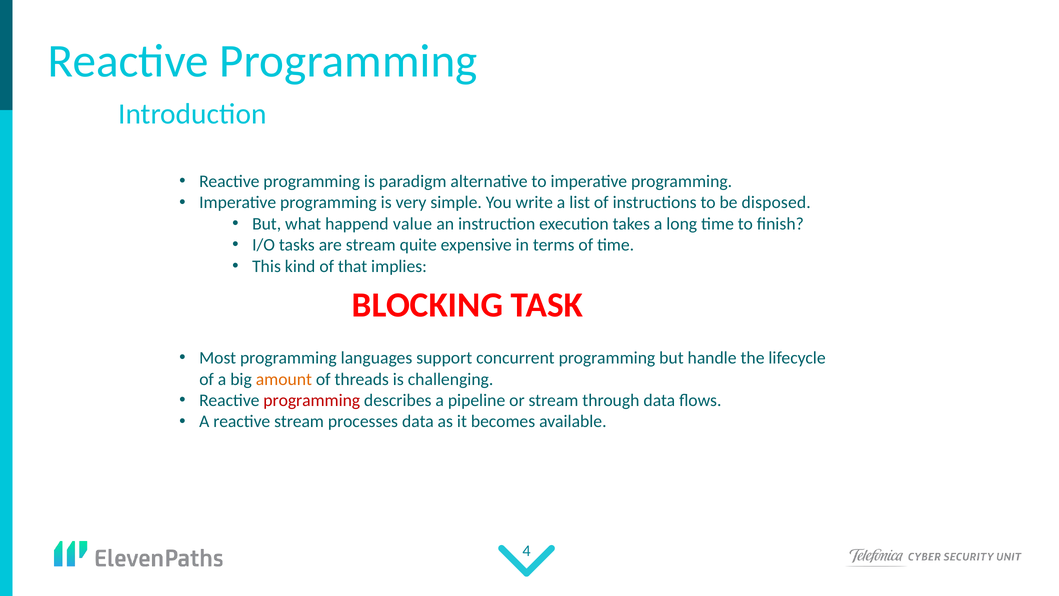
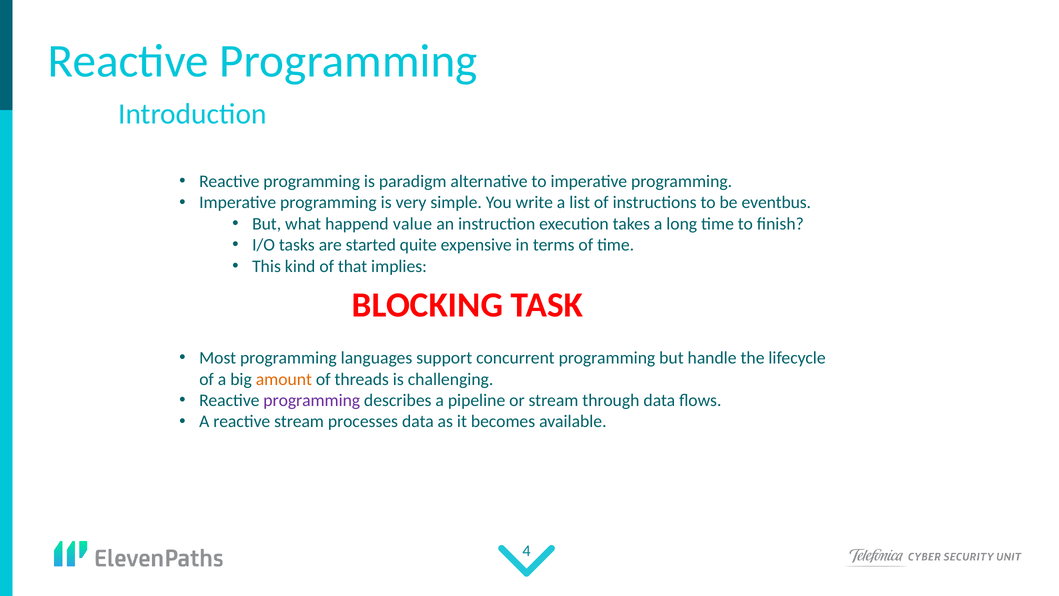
disposed: disposed -> eventbus
are stream: stream -> started
programming at (312, 400) colour: red -> purple
